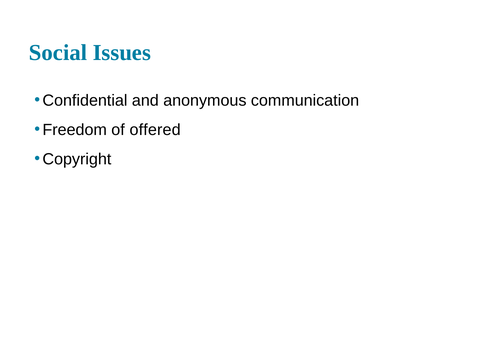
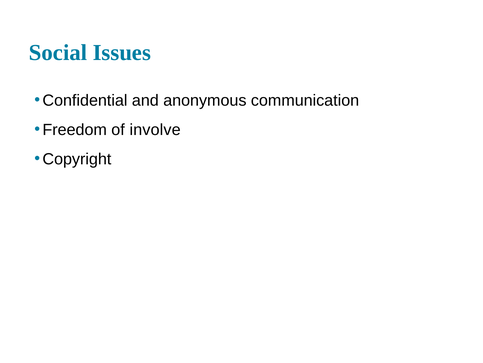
offered: offered -> involve
